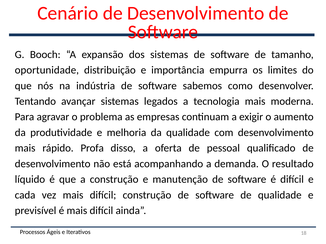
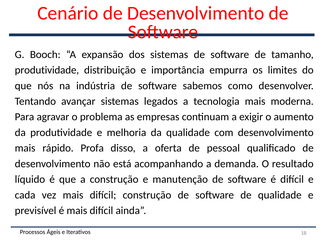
oportunidade at (47, 70): oportunidade -> produtividade
